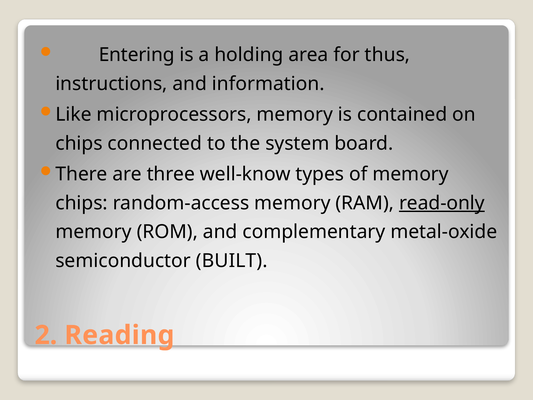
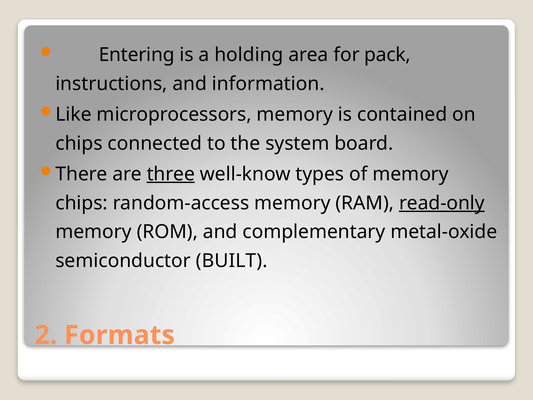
thus: thus -> pack
three underline: none -> present
Reading: Reading -> Formats
